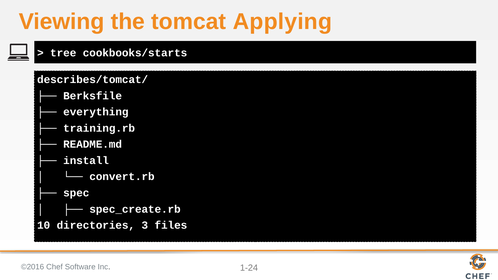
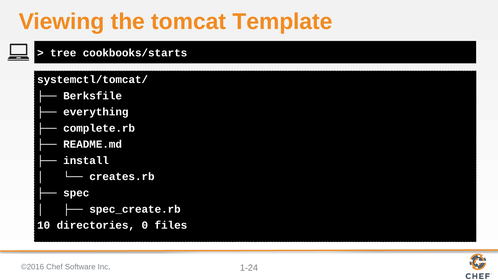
Applying: Applying -> Template
describes/tomcat/: describes/tomcat/ -> systemctl/tomcat/
training.rb: training.rb -> complete.rb
convert.rb: convert.rb -> creates.rb
3: 3 -> 0
